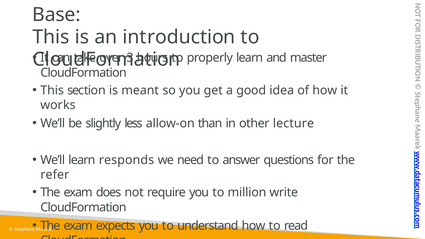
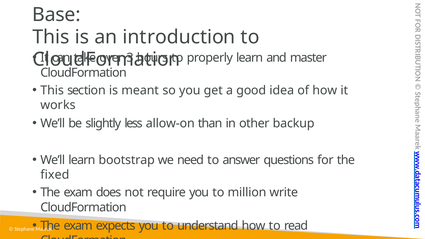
lecture: lecture -> backup
responds: responds -> bootstrap
refer: refer -> fixed
